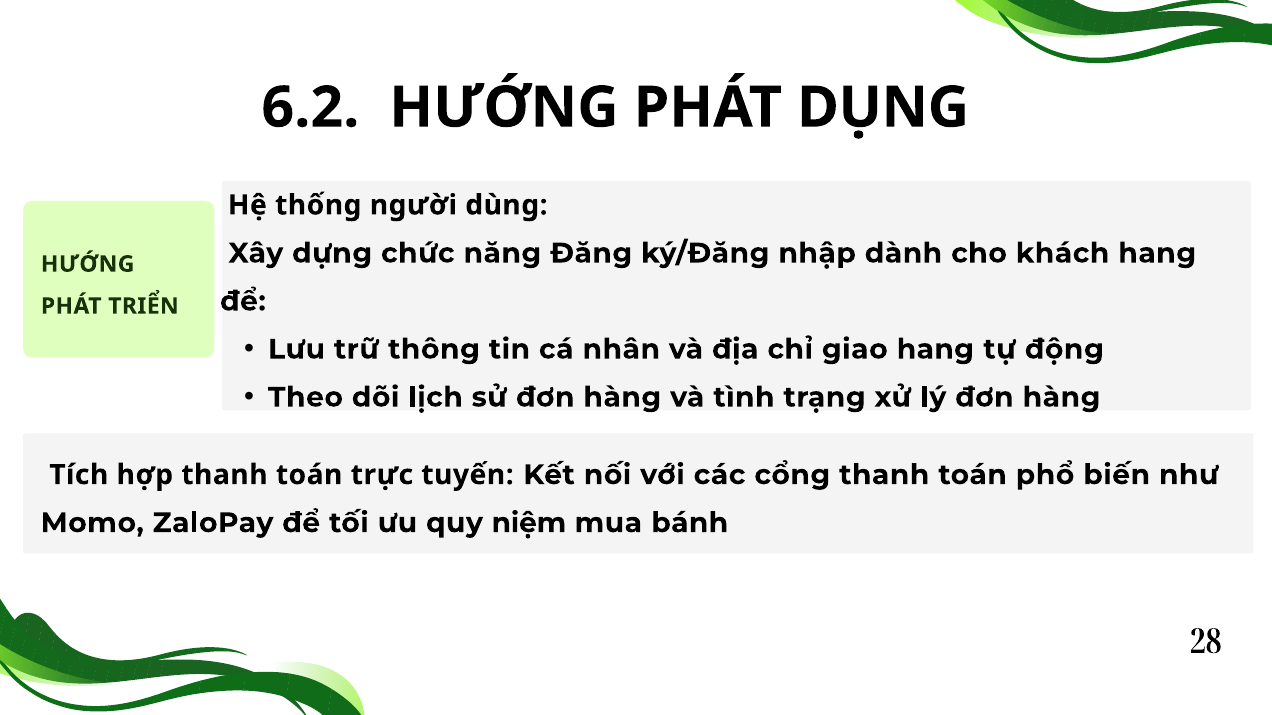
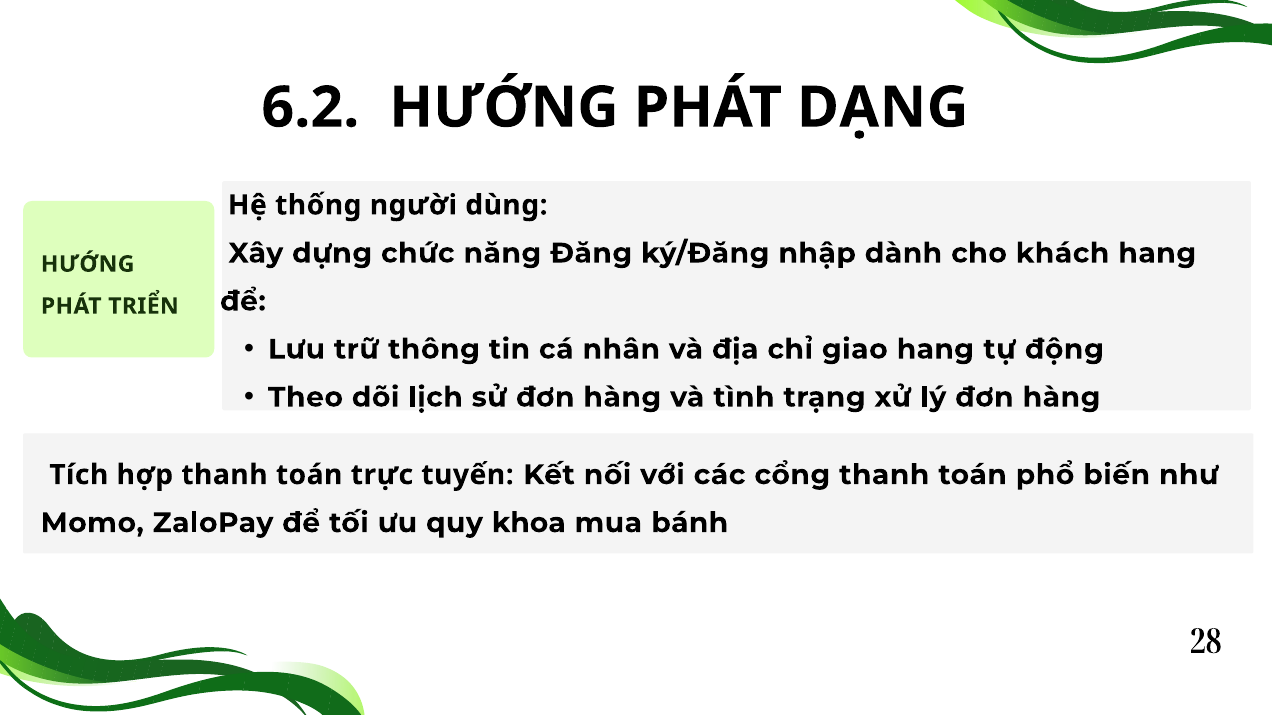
DỤNG: DỤNG -> DẠNG
niệm: niệm -> khoa
